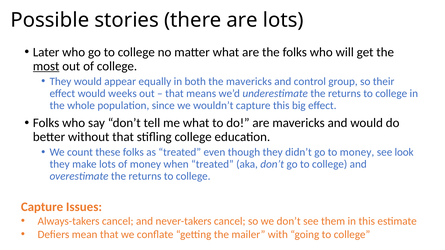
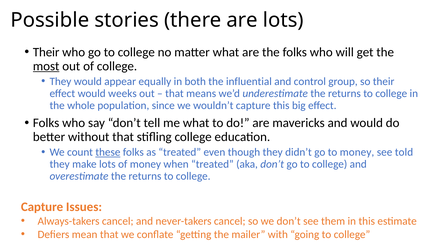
Later at (46, 52): Later -> Their
the mavericks: mavericks -> influential
these underline: none -> present
look: look -> told
